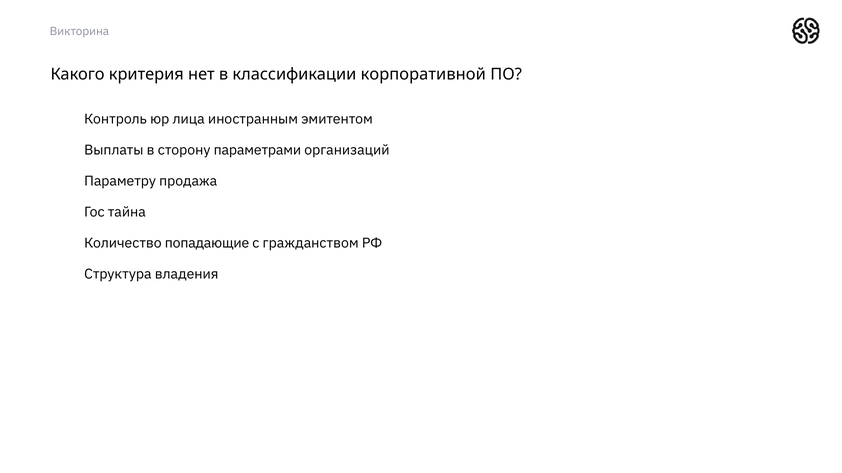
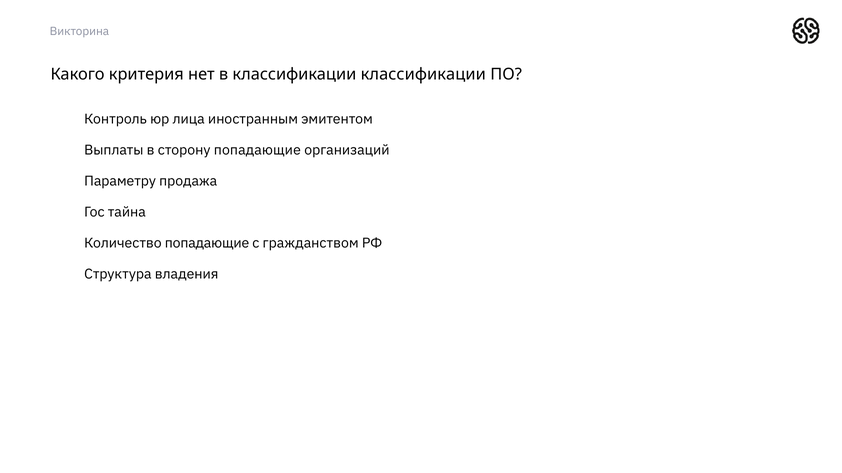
классификации корпоративной: корпоративной -> классификации
сторону параметрами: параметрами -> попадающие
